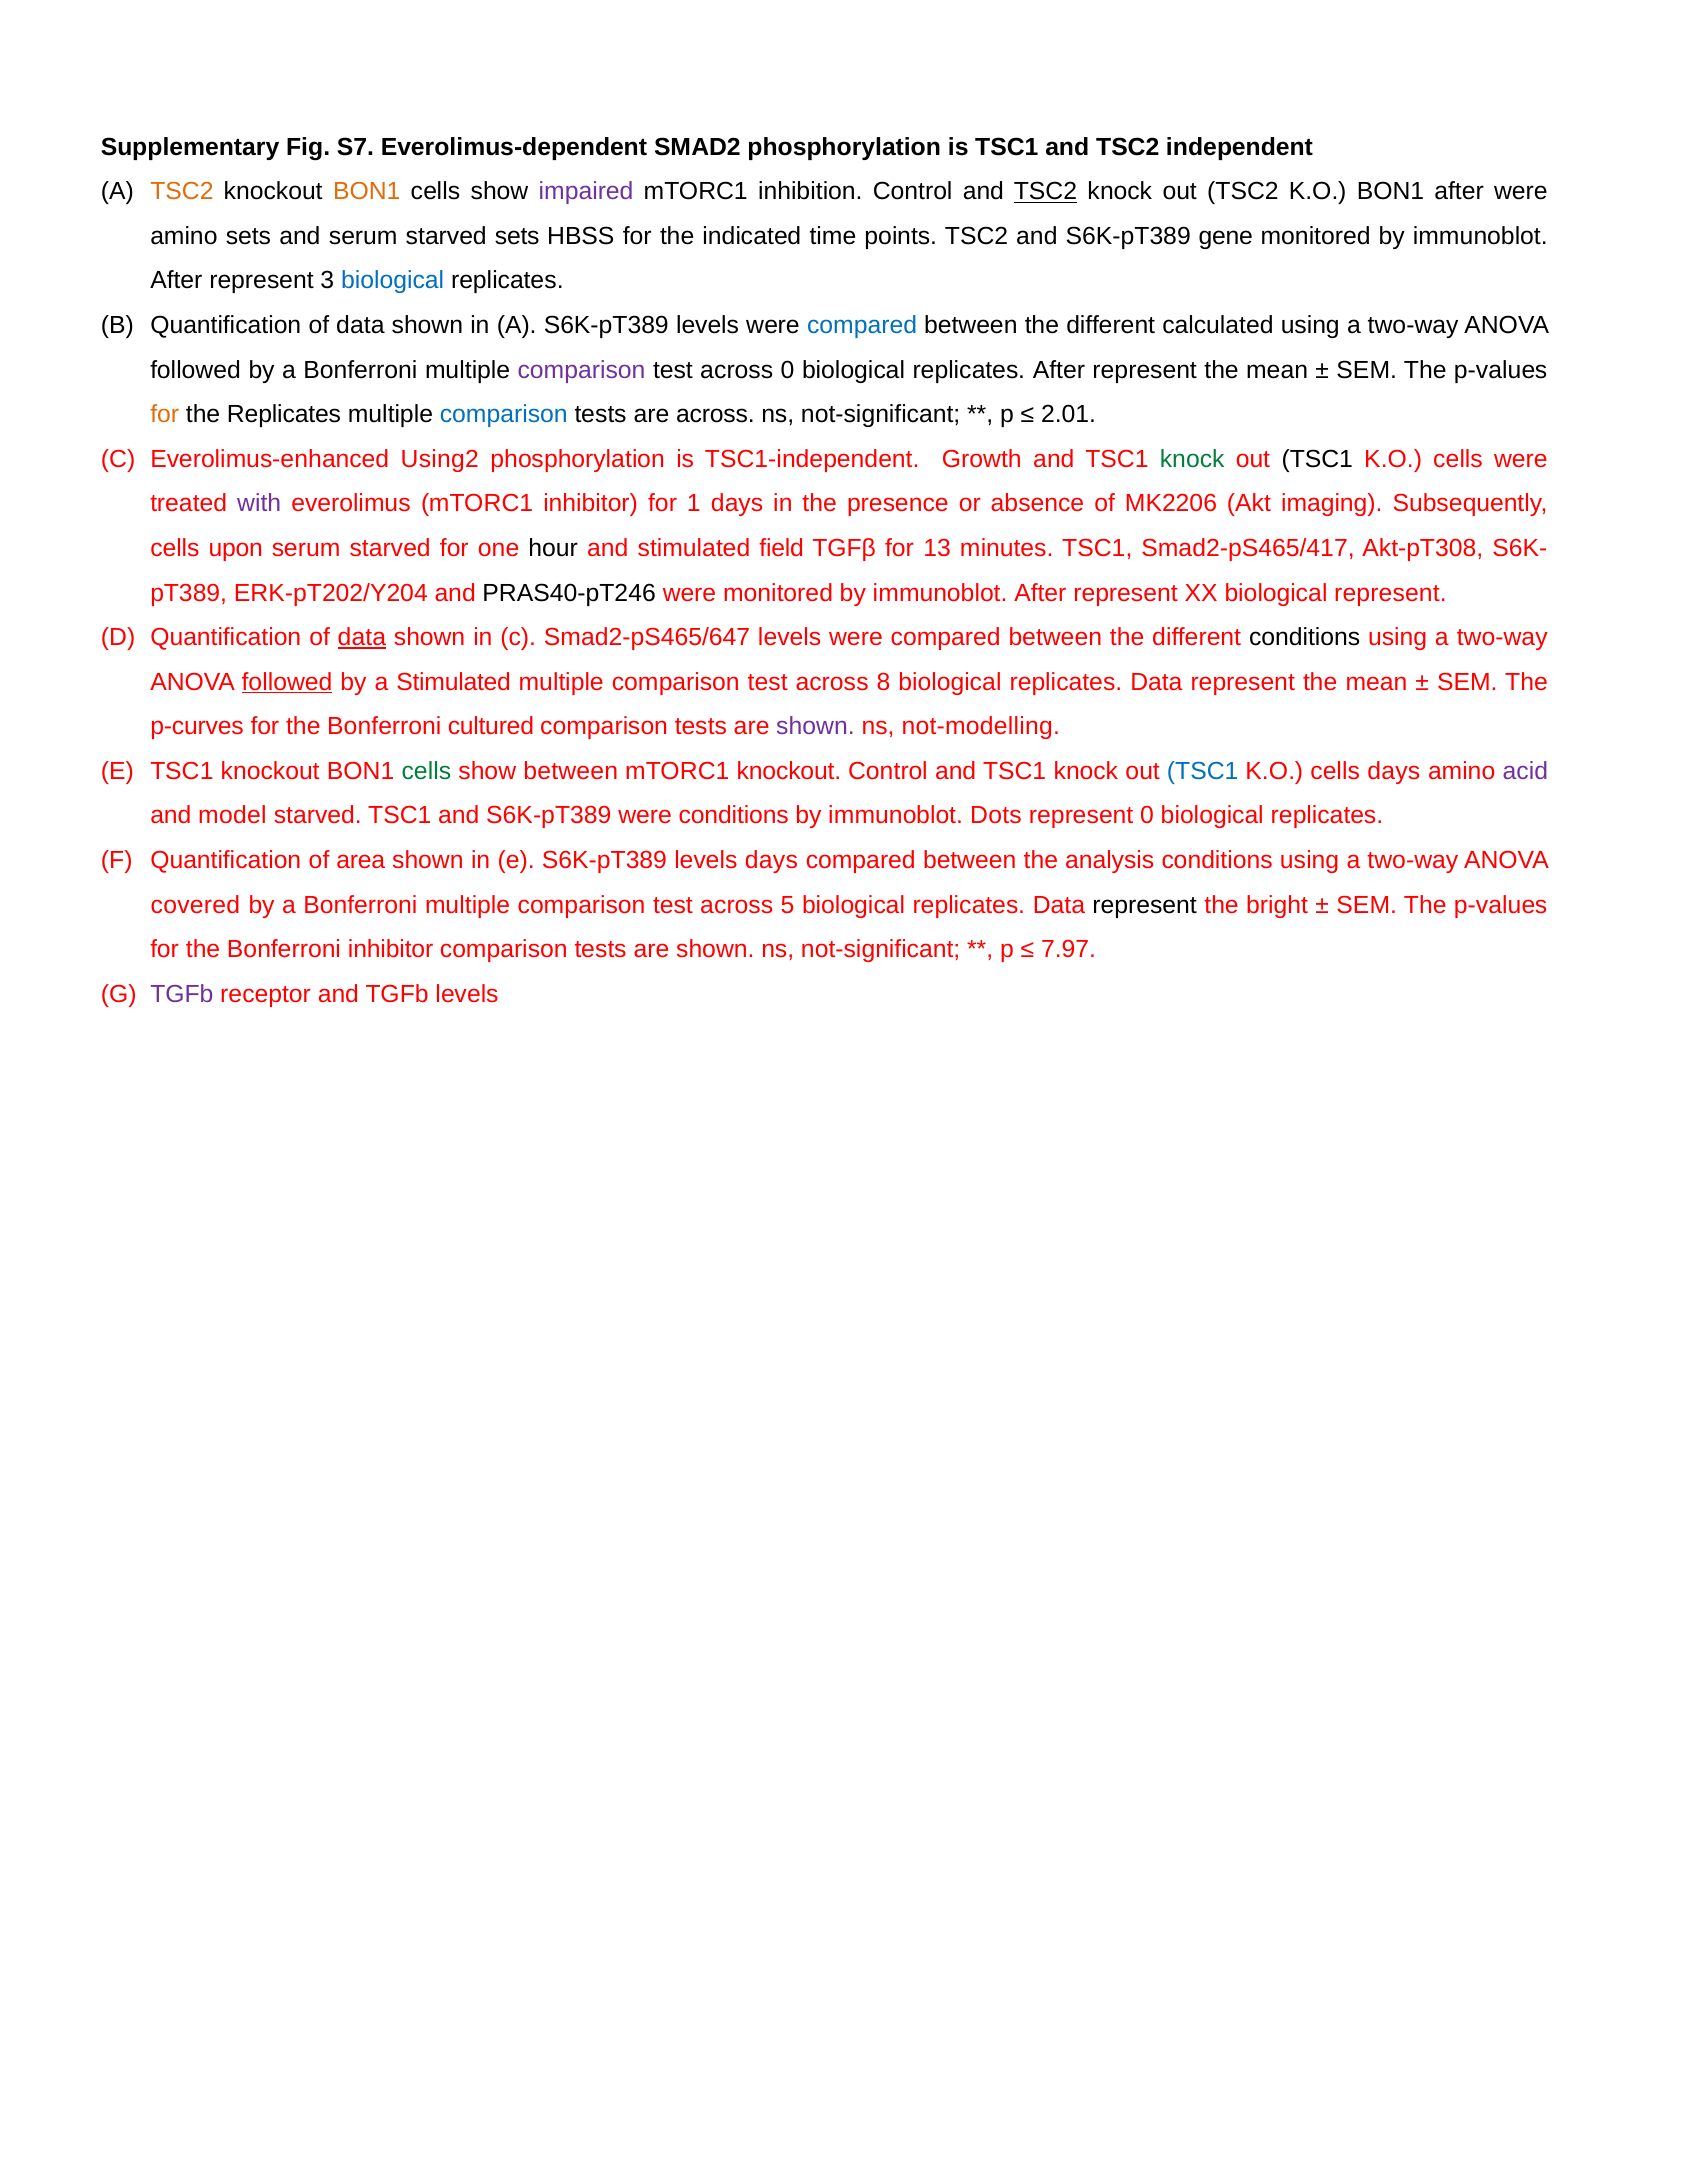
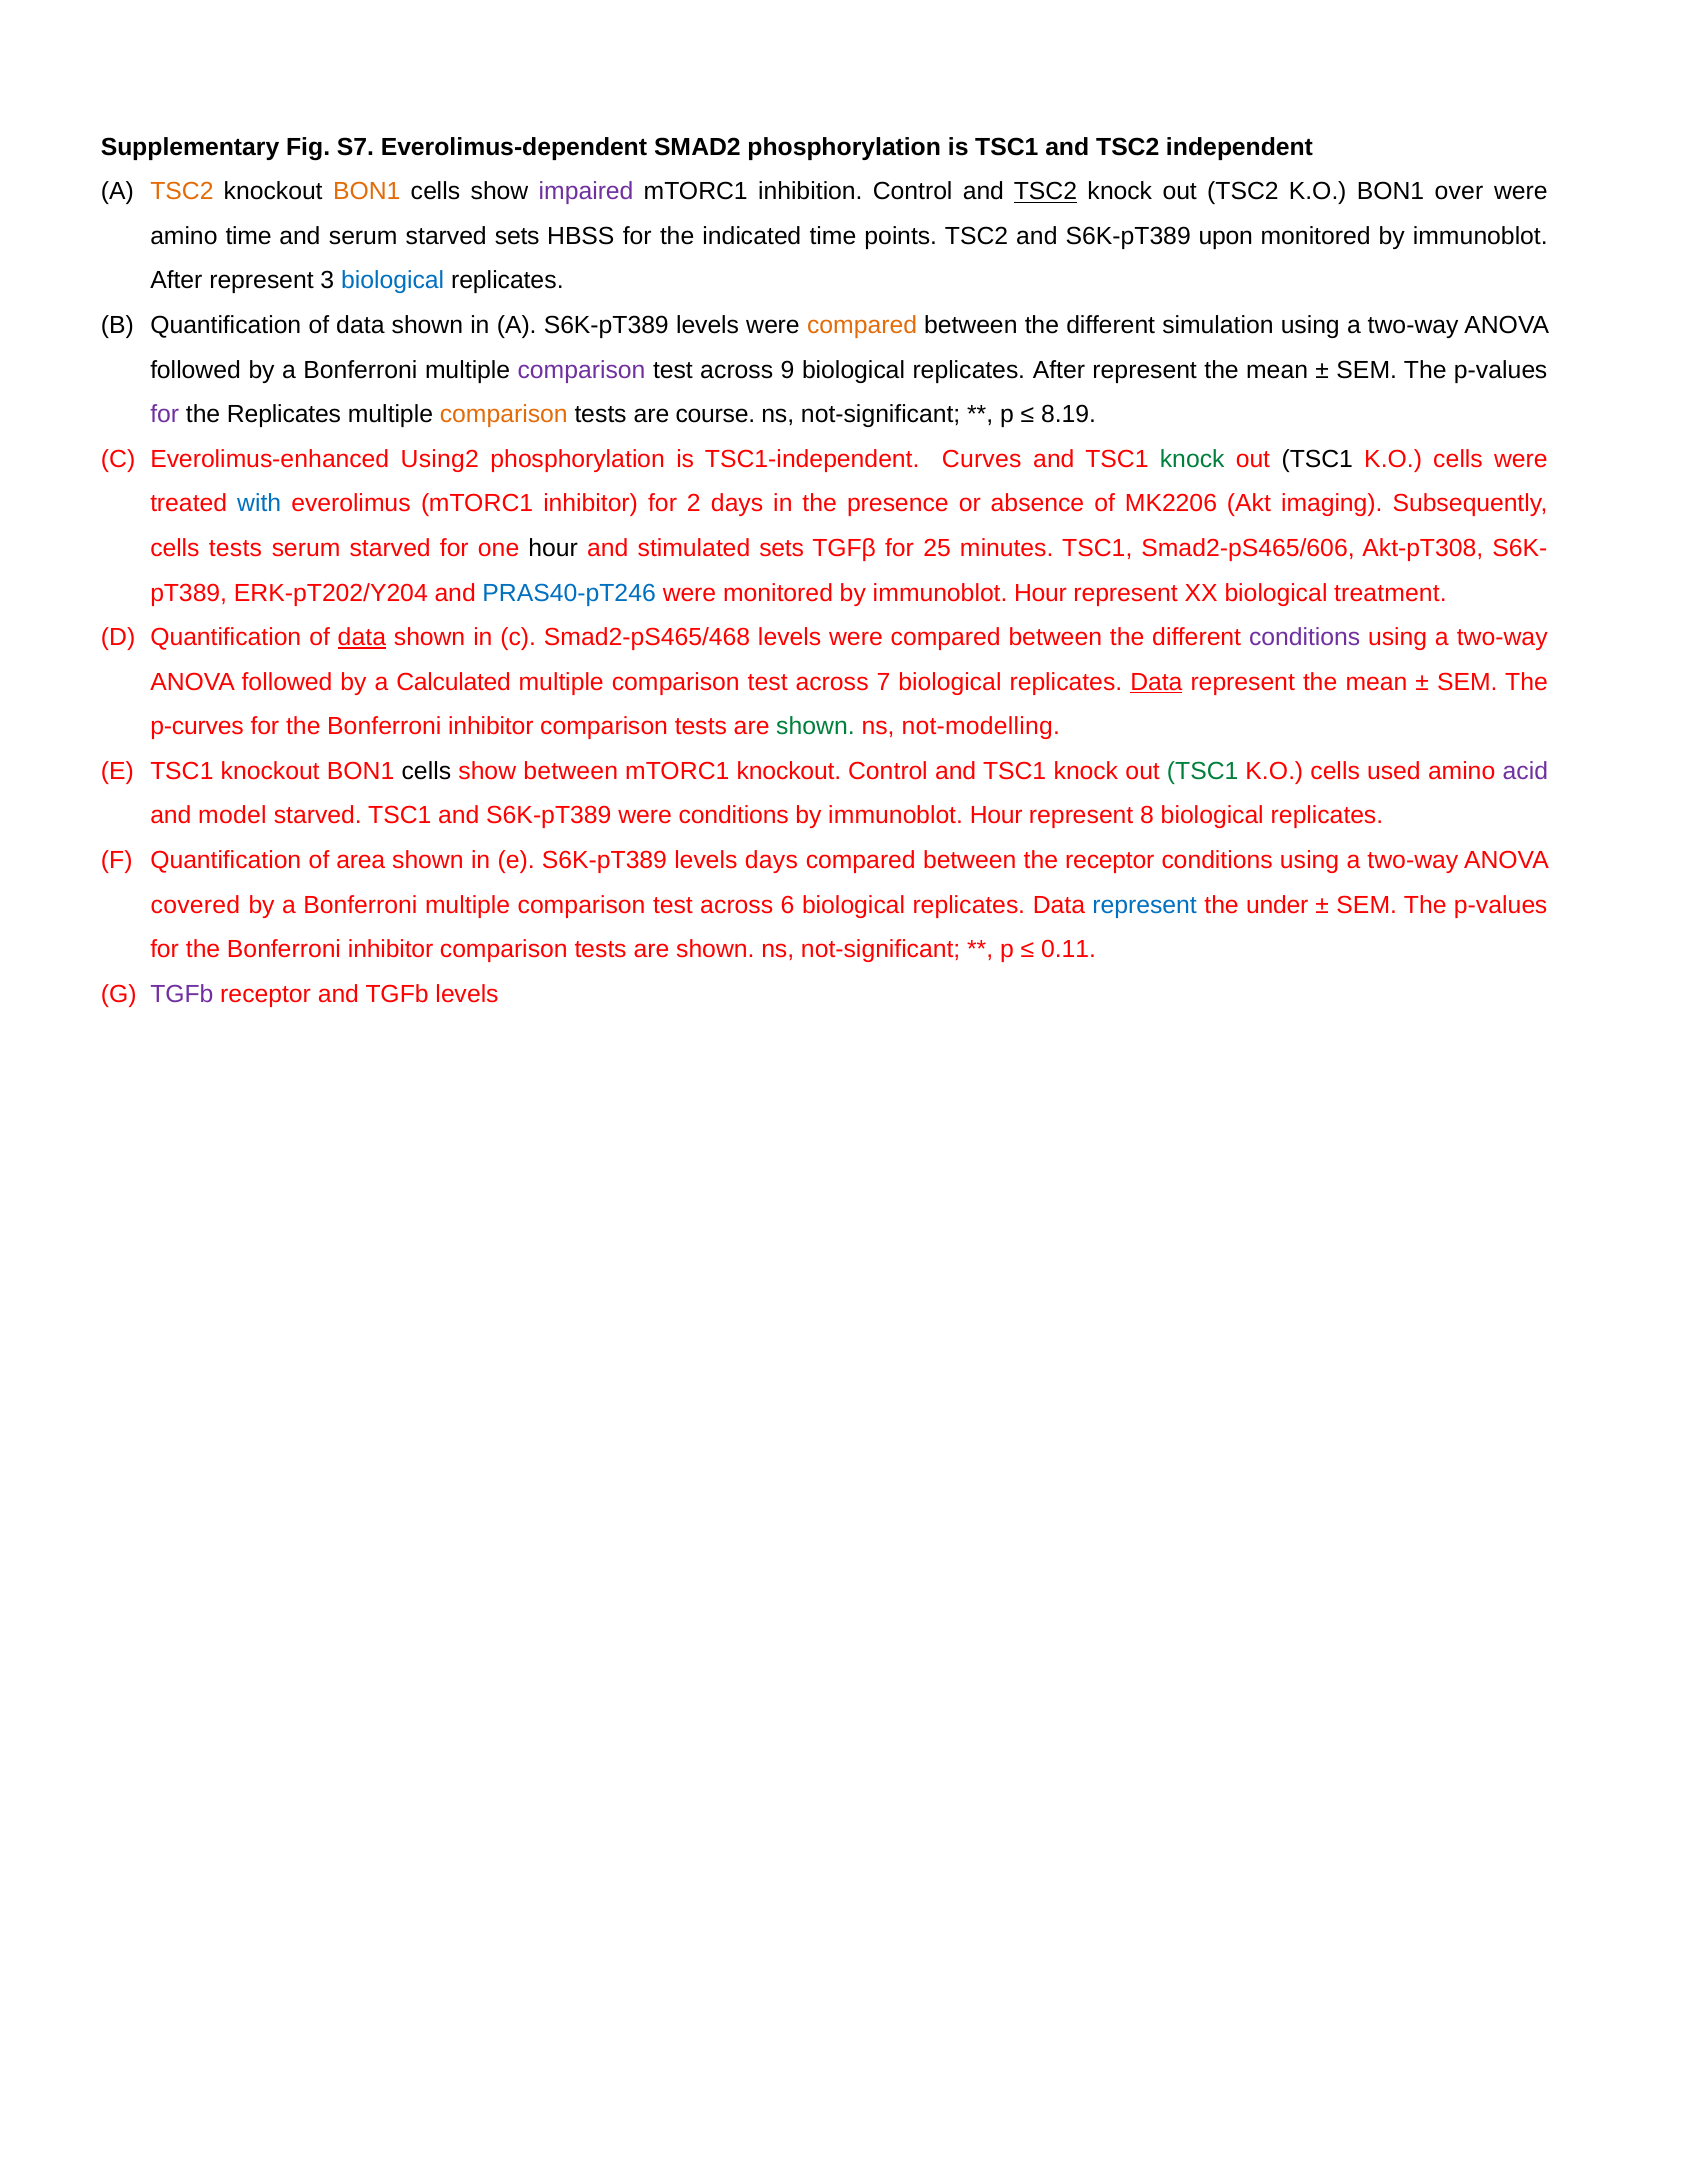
BON1 after: after -> over
amino sets: sets -> time
gene: gene -> upon
compared at (862, 325) colour: blue -> orange
calculated: calculated -> simulation
across 0: 0 -> 9
for at (165, 415) colour: orange -> purple
comparison at (504, 415) colour: blue -> orange
are across: across -> course
2.01: 2.01 -> 8.19
Growth: Growth -> Curves
with colour: purple -> blue
1: 1 -> 2
cells upon: upon -> tests
stimulated field: field -> sets
13: 13 -> 25
Smad2-pS465/417: Smad2-pS465/417 -> Smad2-pS465/606
PRAS40-pT246 colour: black -> blue
After at (1040, 593): After -> Hour
biological represent: represent -> treatment
Smad2-pS465/647: Smad2-pS465/647 -> Smad2-pS465/468
conditions at (1305, 638) colour: black -> purple
followed at (287, 682) underline: present -> none
a Stimulated: Stimulated -> Calculated
8: 8 -> 7
Data at (1156, 682) underline: none -> present
cultured at (491, 727): cultured -> inhibitor
shown at (815, 727) colour: purple -> green
cells at (426, 771) colour: green -> black
TSC1 at (1203, 771) colour: blue -> green
cells days: days -> used
Dots at (996, 816): Dots -> Hour
represent 0: 0 -> 8
the analysis: analysis -> receptor
5: 5 -> 6
represent at (1145, 905) colour: black -> blue
bright: bright -> under
7.97: 7.97 -> 0.11
